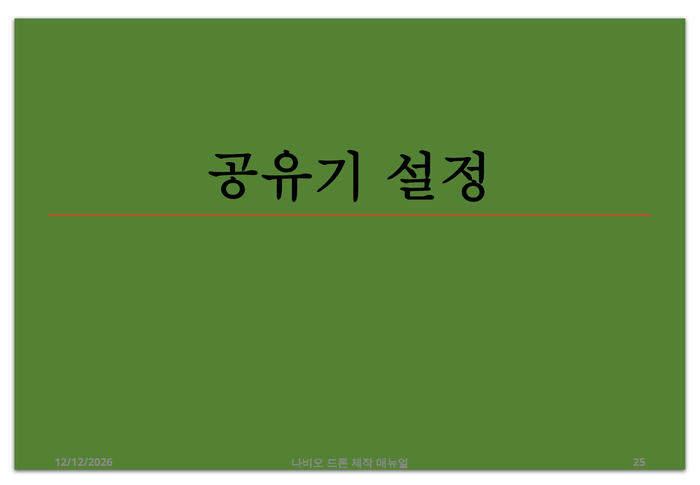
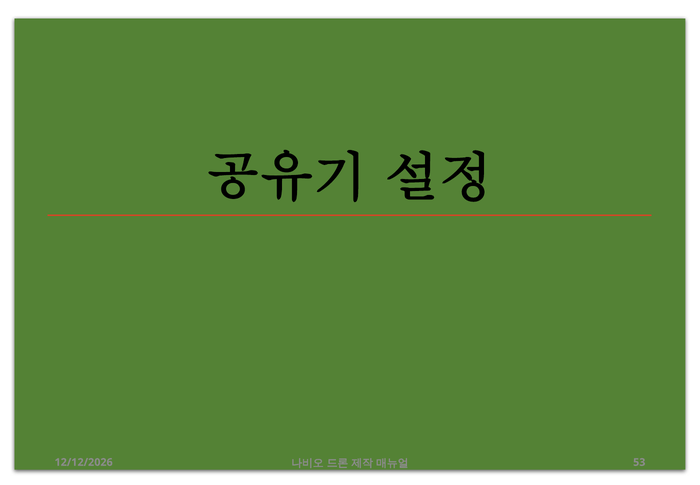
25: 25 -> 53
